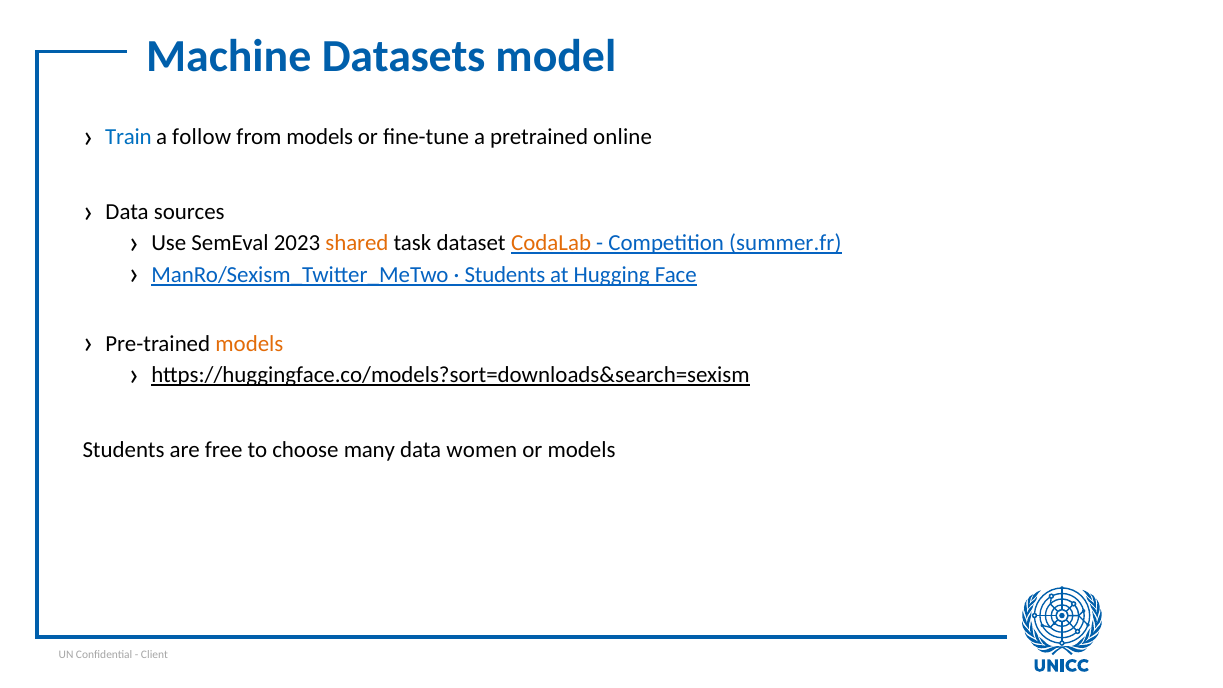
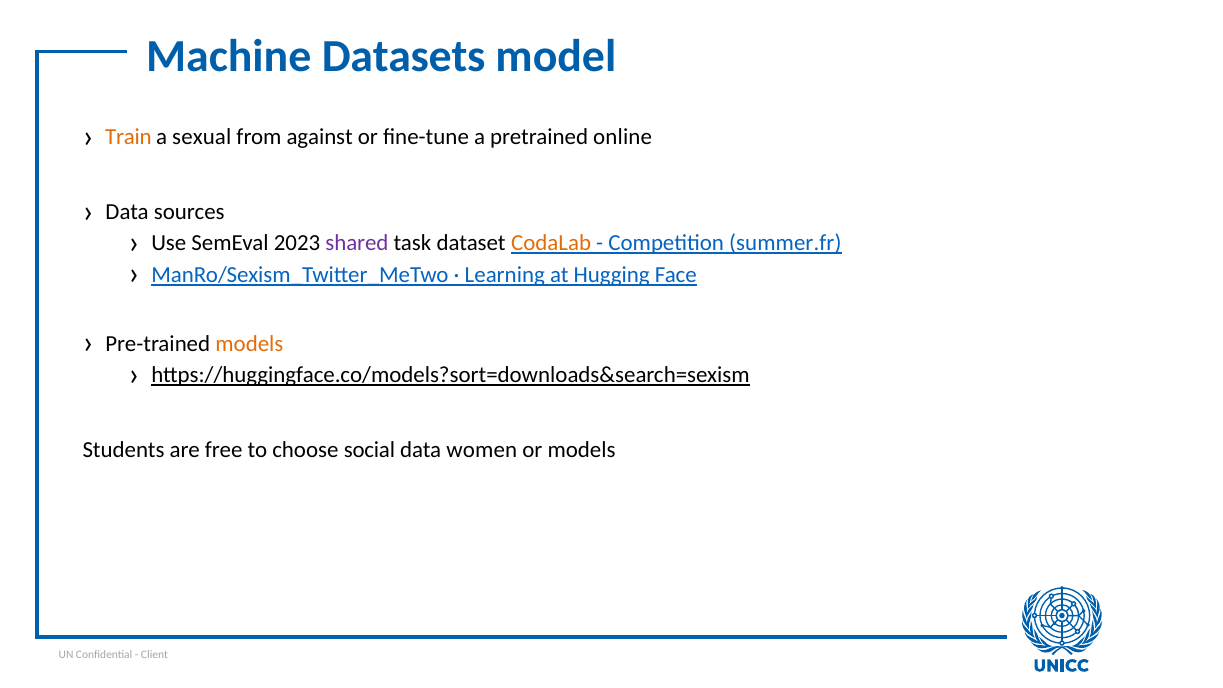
Train colour: blue -> orange
follow: follow -> sexual
from models: models -> against
shared colour: orange -> purple
Students at (505, 275): Students -> Learning
many: many -> social
